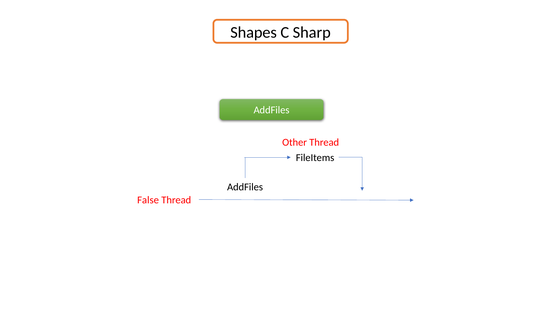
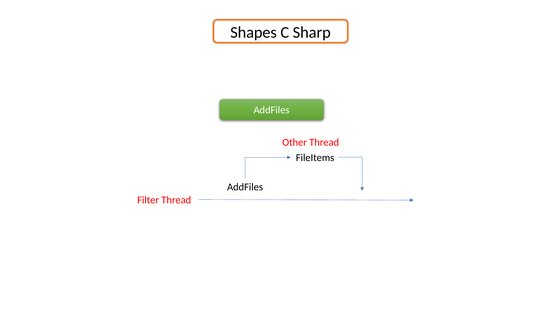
False: False -> Filter
